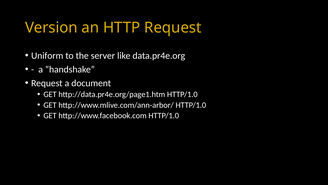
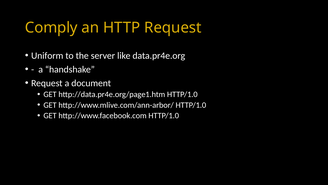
Version: Version -> Comply
